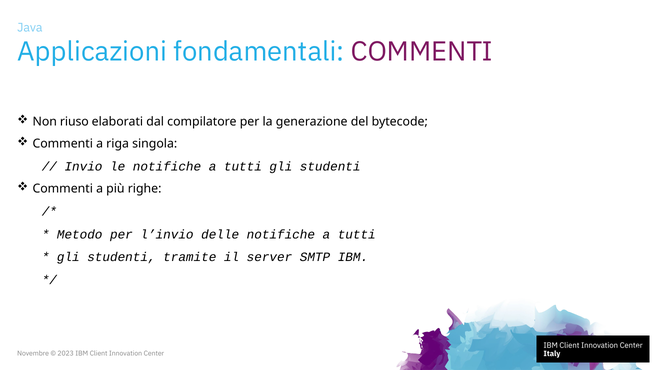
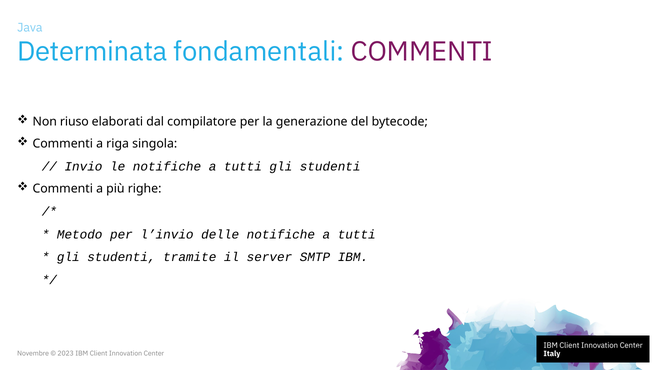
Applicazioni: Applicazioni -> Determinata
